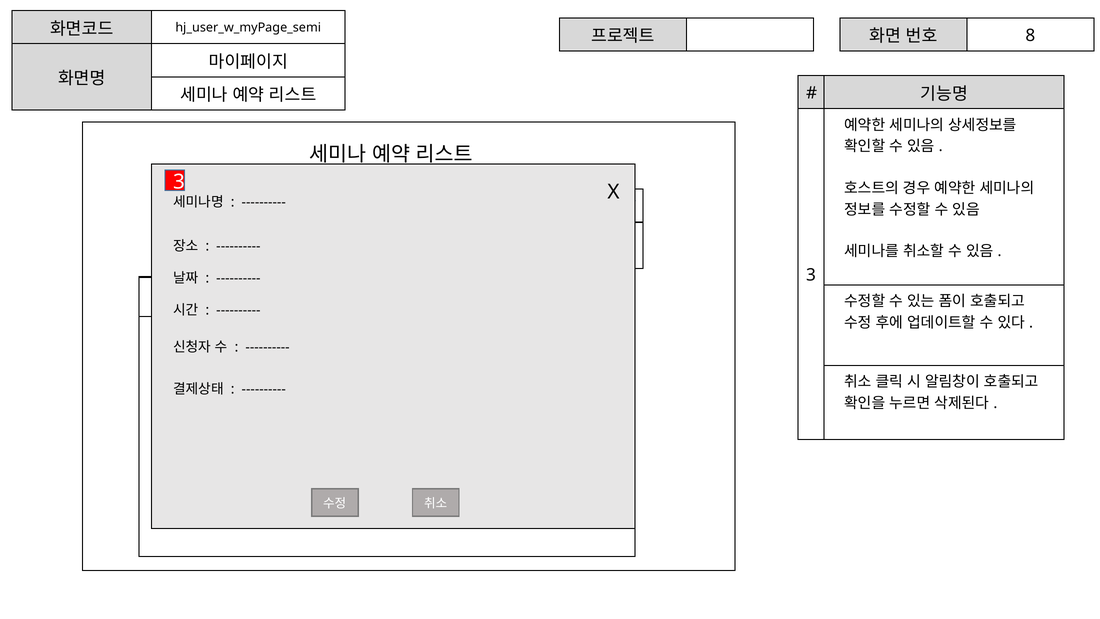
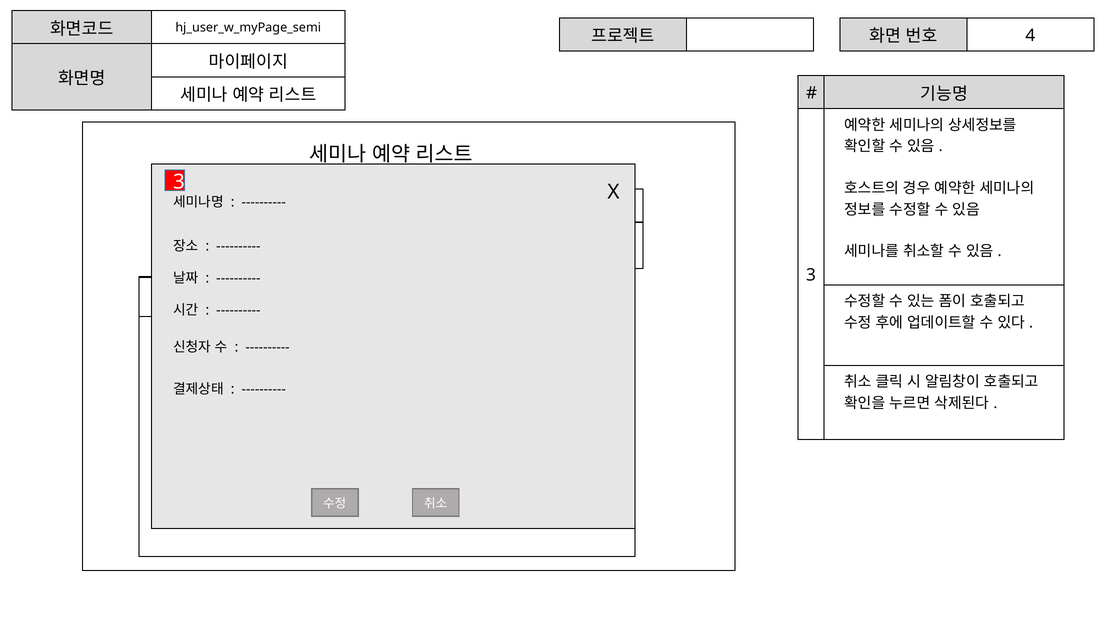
8: 8 -> 4
